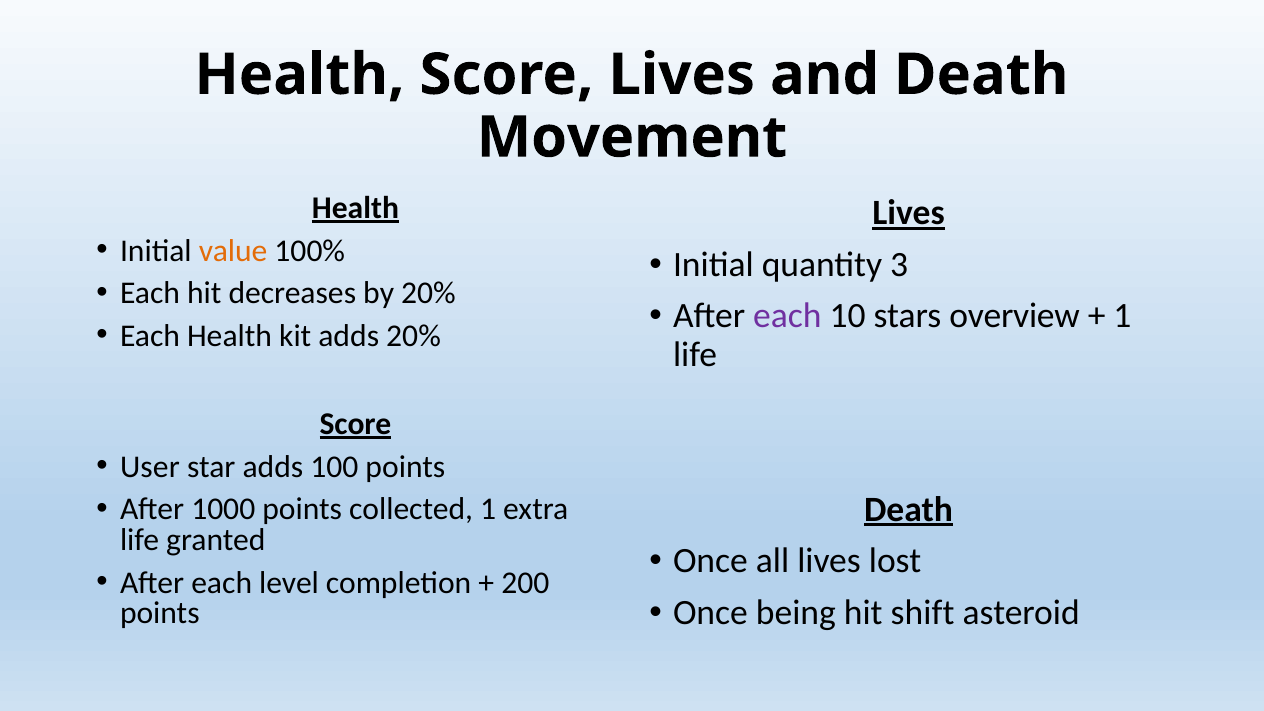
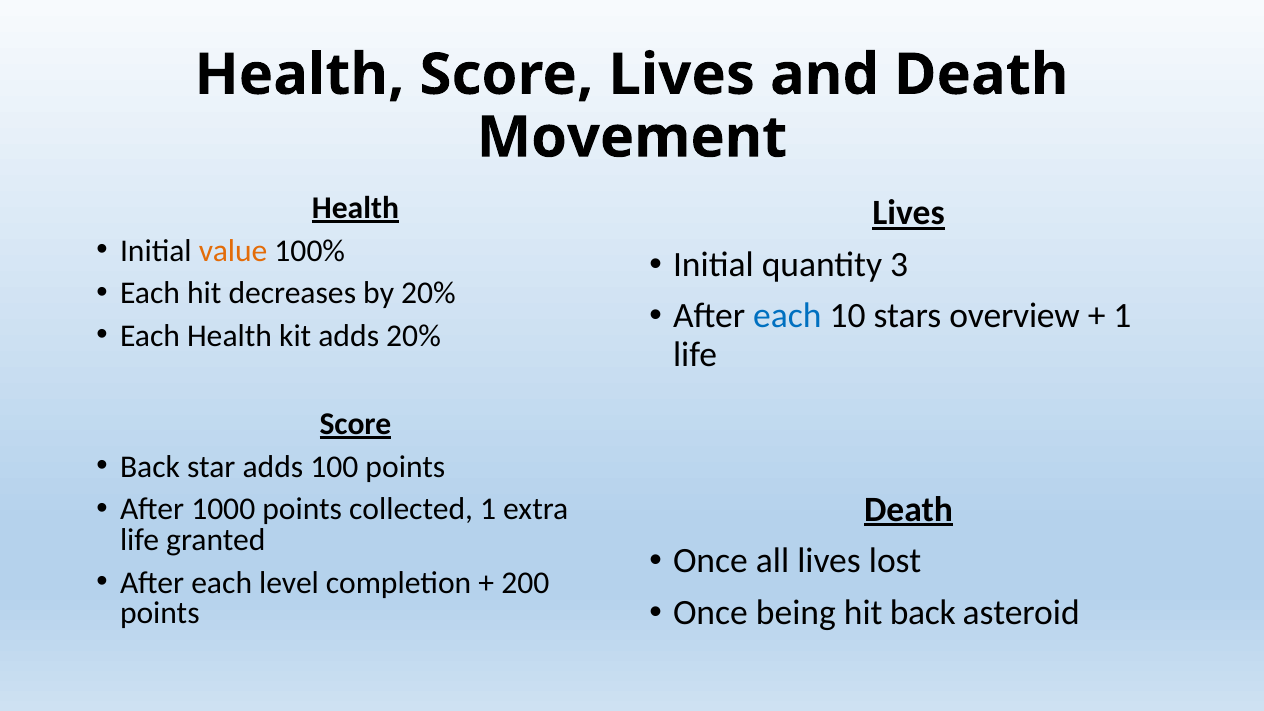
each at (787, 316) colour: purple -> blue
User at (150, 467): User -> Back
hit shift: shift -> back
